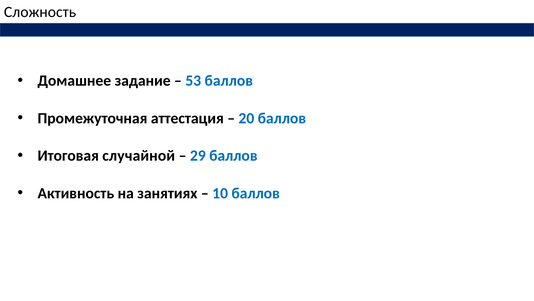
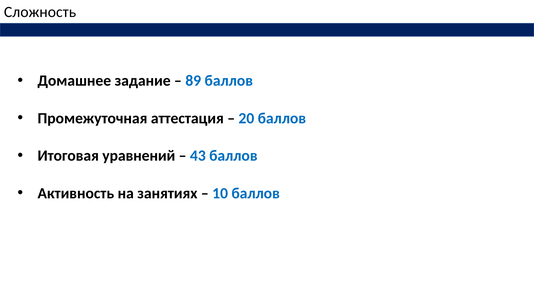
53: 53 -> 89
случайной: случайной -> уравнений
29: 29 -> 43
